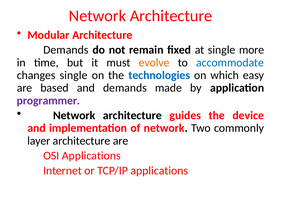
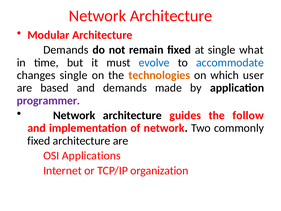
more: more -> what
evolve colour: orange -> blue
technologies colour: blue -> orange
easy: easy -> user
device: device -> follow
layer at (39, 141): layer -> fixed
TCP/IP applications: applications -> organization
